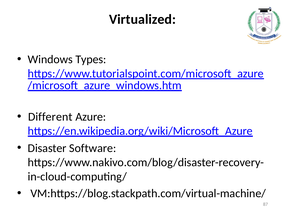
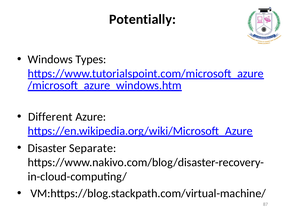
Virtualized: Virtualized -> Potentially
Software: Software -> Separate
